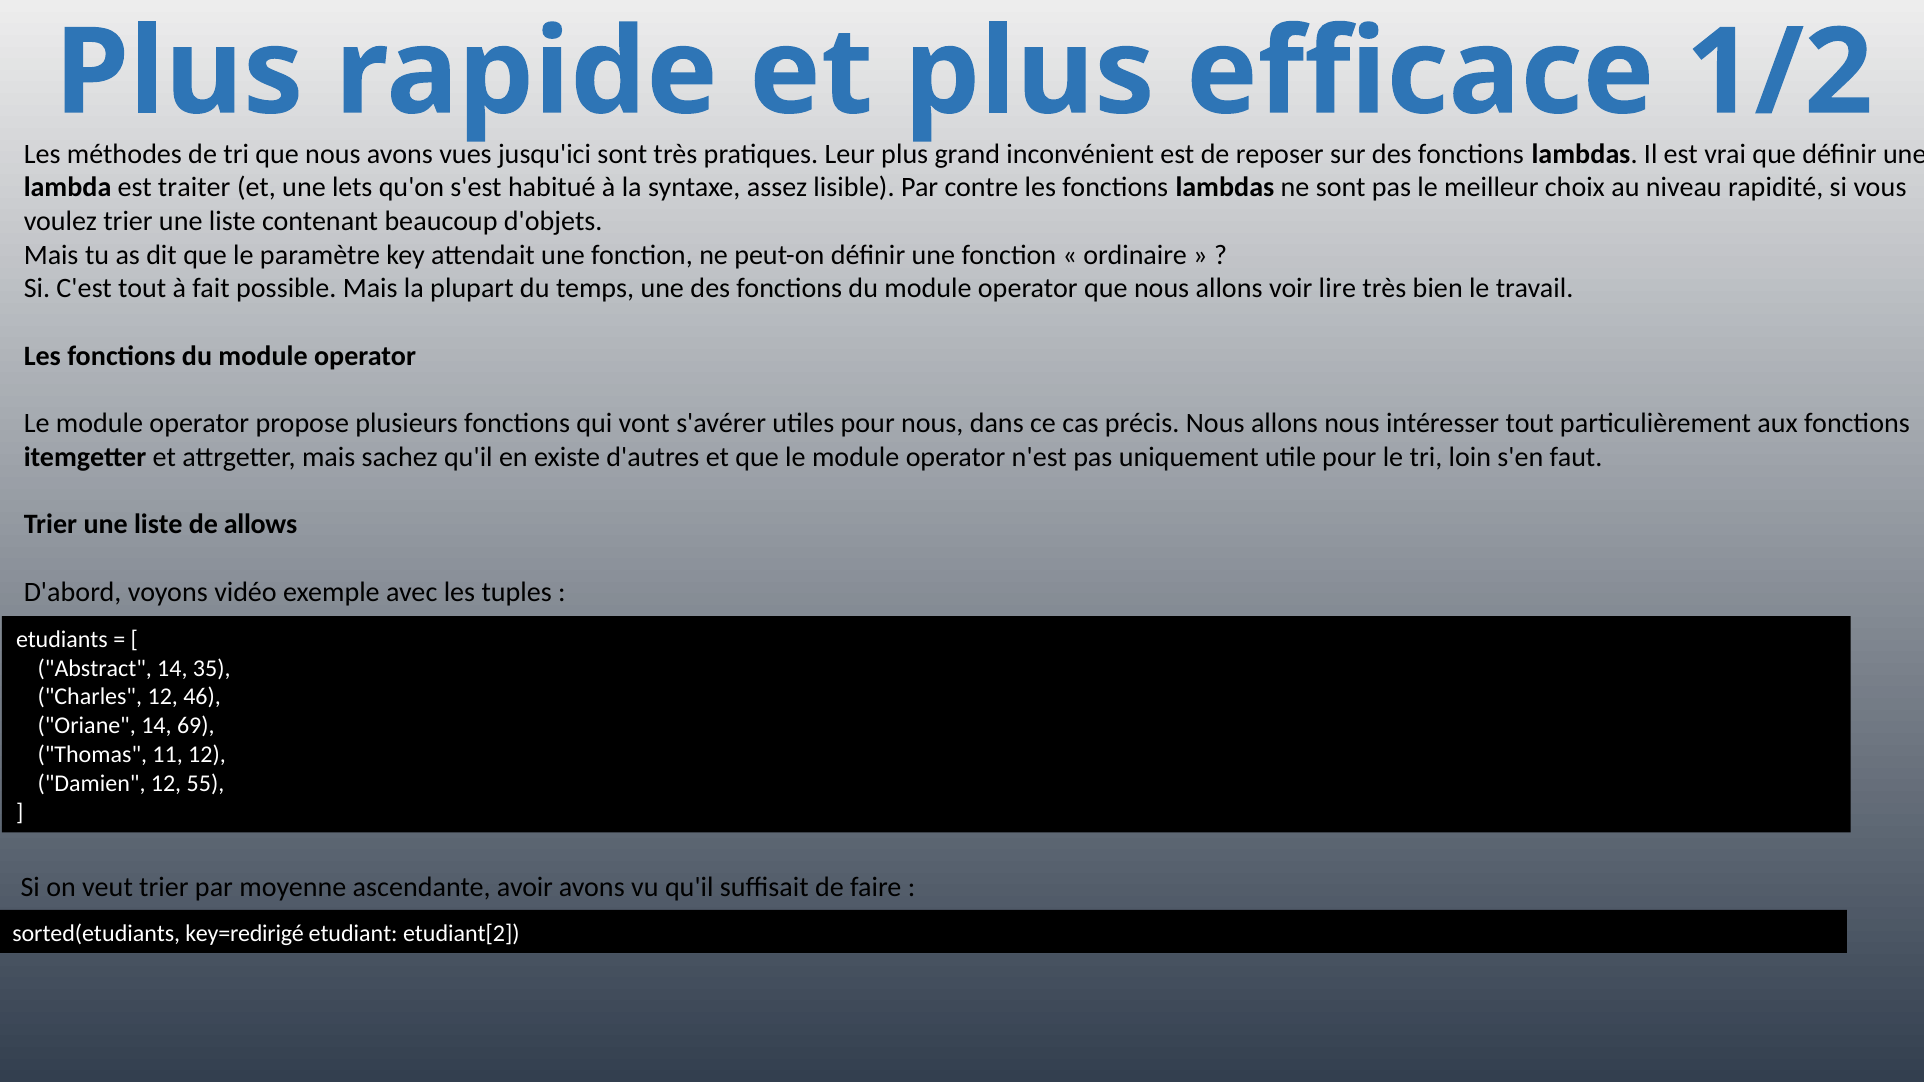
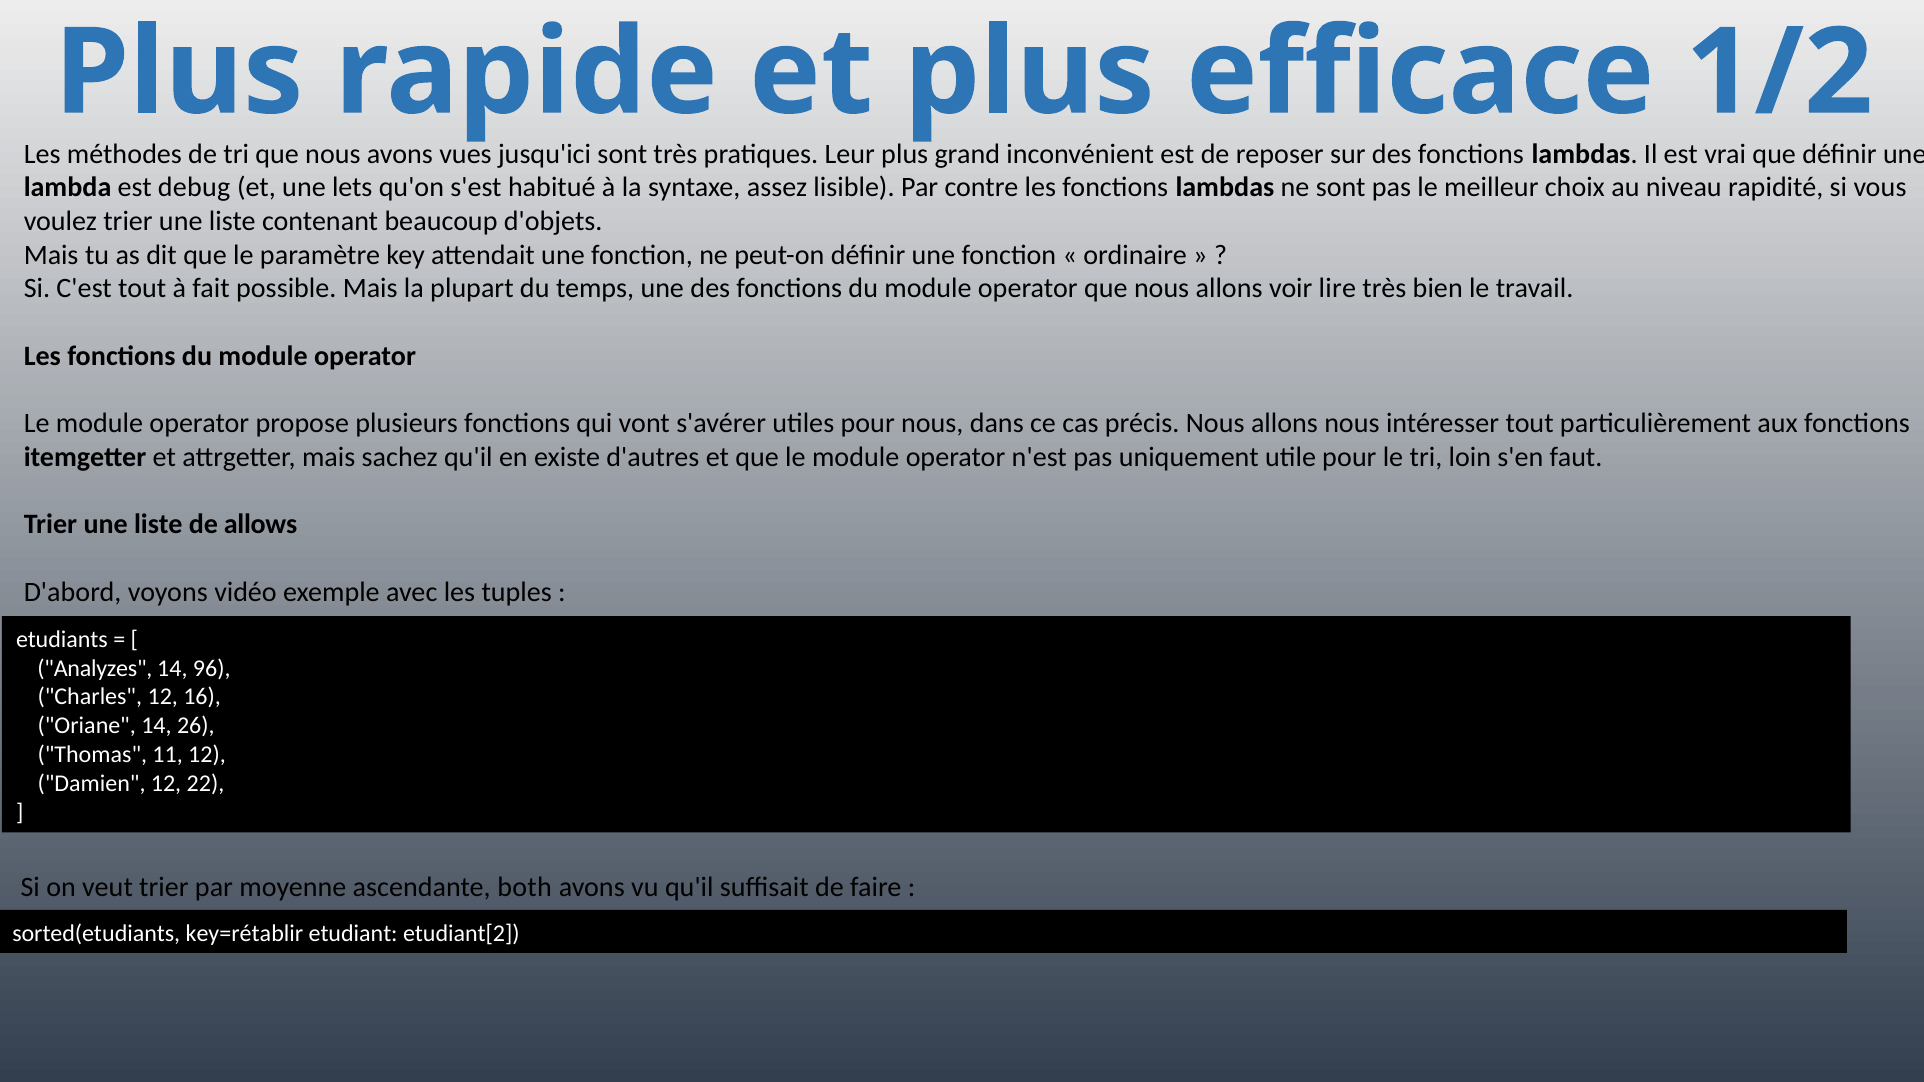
traiter: traiter -> debug
Abstract: Abstract -> Analyzes
35: 35 -> 96
46: 46 -> 16
69: 69 -> 26
55: 55 -> 22
avoir: avoir -> both
key=redirigé: key=redirigé -> key=rétablir
